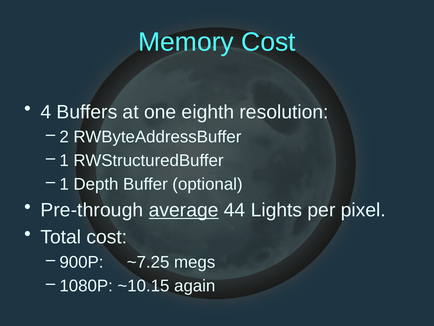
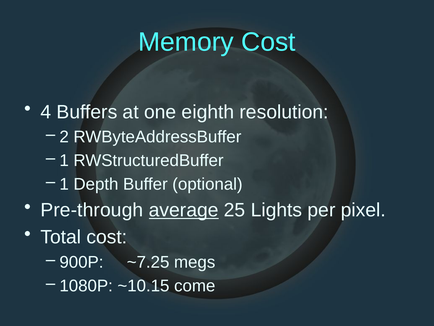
44: 44 -> 25
again: again -> come
